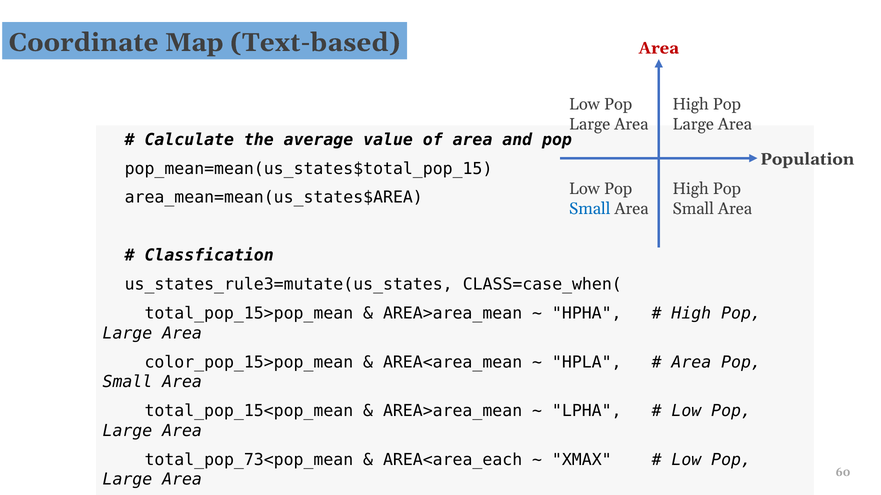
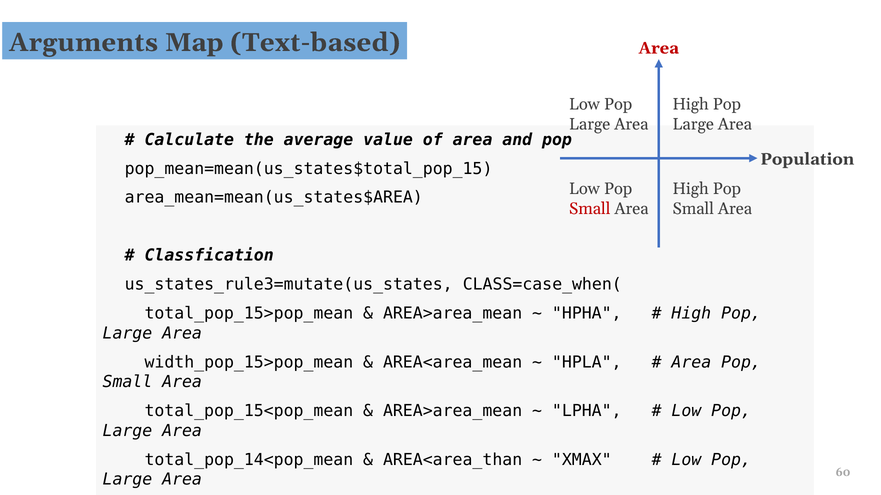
Coordinate: Coordinate -> Arguments
Small at (590, 209) colour: blue -> red
color_pop_15>pop_mean: color_pop_15>pop_mean -> width_pop_15>pop_mean
total_pop_73<pop_mean: total_pop_73<pop_mean -> total_pop_14<pop_mean
AREA<area_each: AREA<area_each -> AREA<area_than
